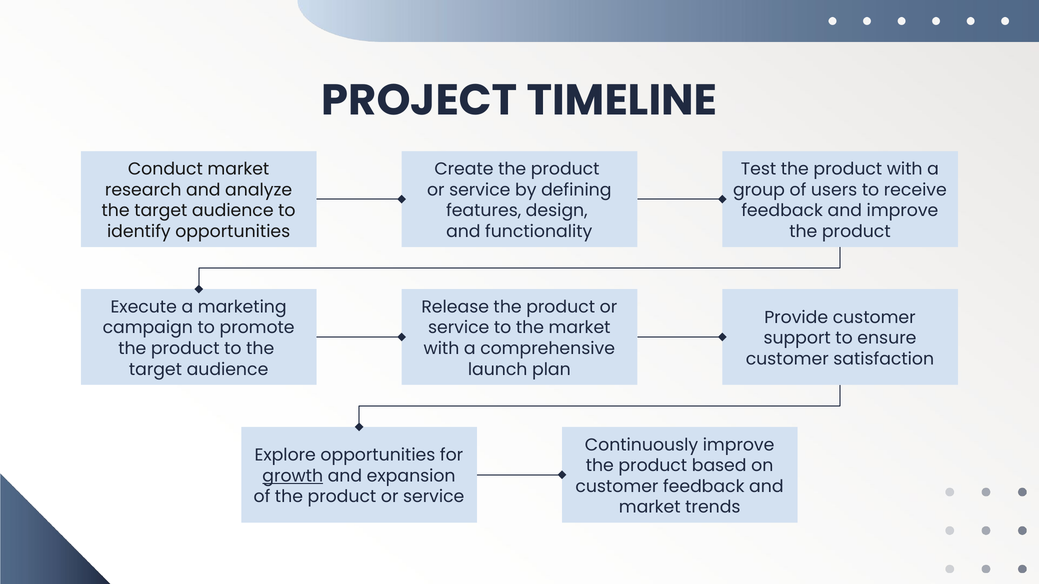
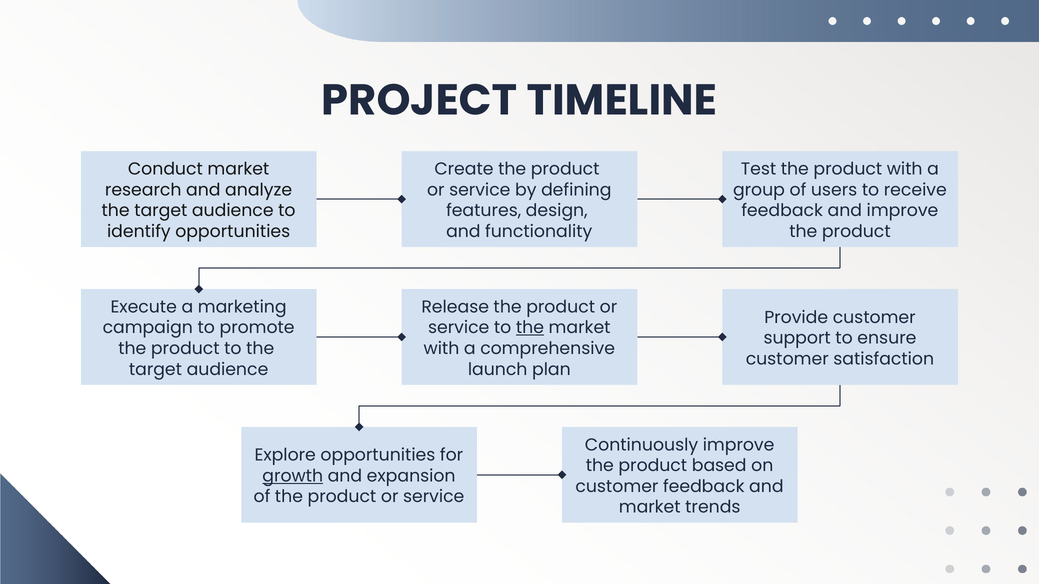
the at (530, 328) underline: none -> present
